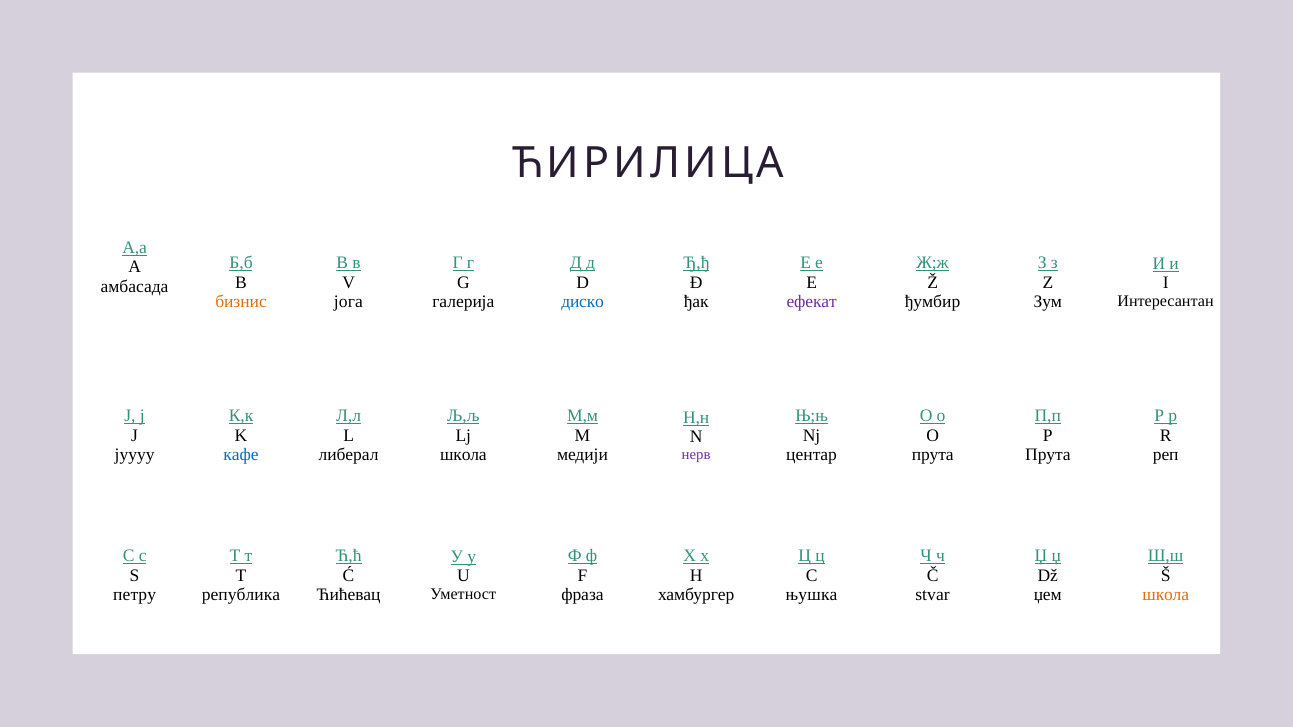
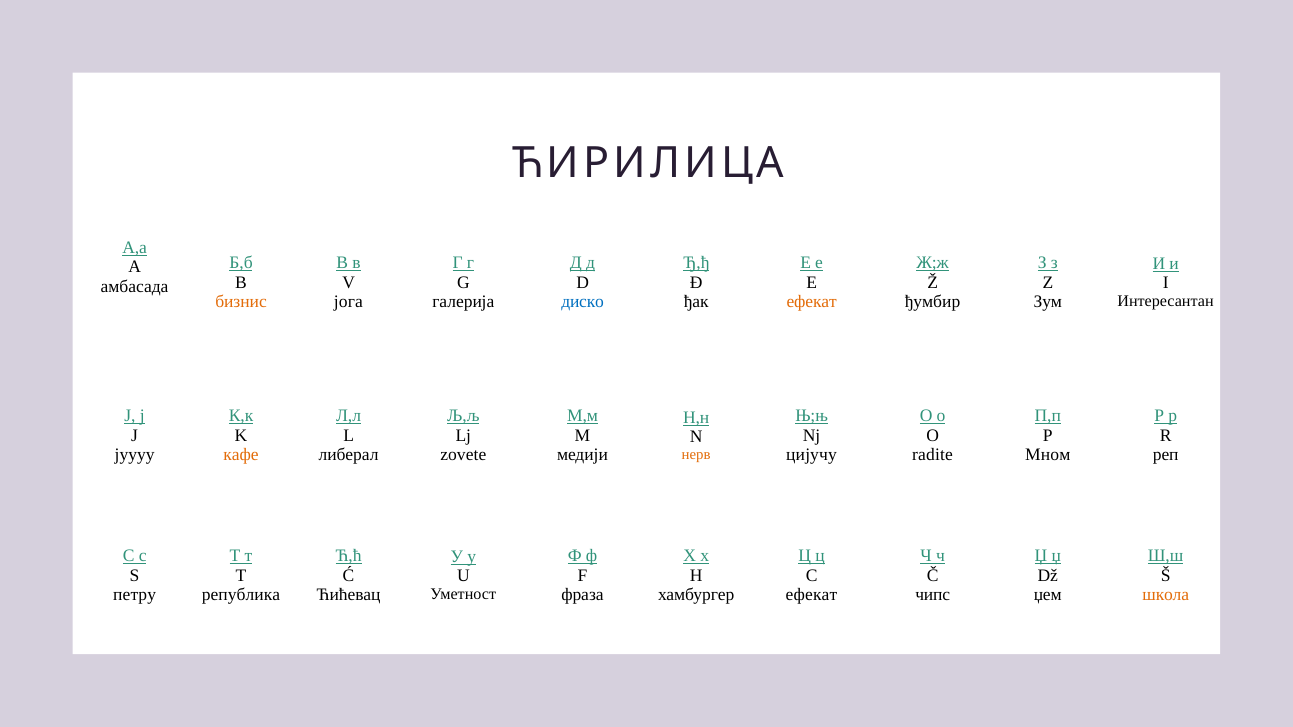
ефекат at (812, 302) colour: purple -> orange
кафе colour: blue -> orange
школа at (463, 455): школа -> zovete
центар: центар -> цијучу
прута at (933, 455): прута -> radite
Прута at (1048, 455): Прута -> Мном
нерв colour: purple -> orange
њушка at (812, 595): њушка -> ефекат
stvar: stvar -> чипс
